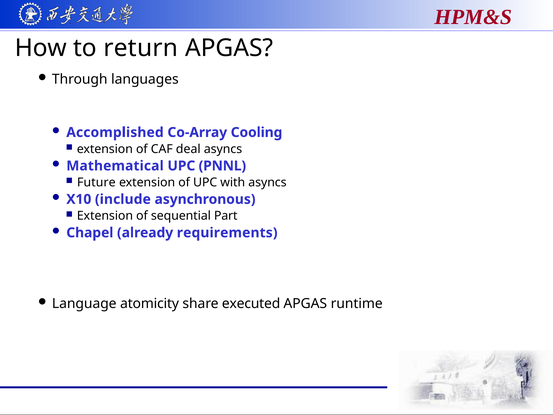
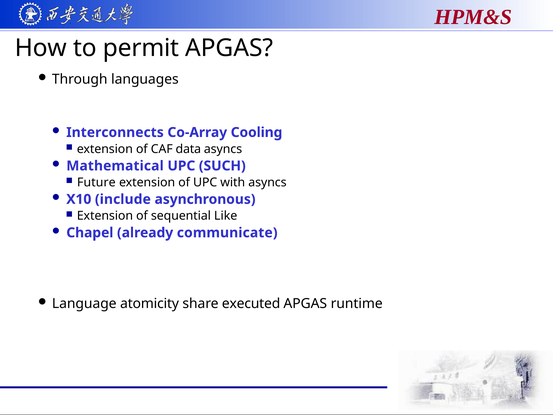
return: return -> permit
Accomplished: Accomplished -> Interconnects
deal: deal -> data
PNNL: PNNL -> SUCH
Part: Part -> Like
requirements: requirements -> communicate
